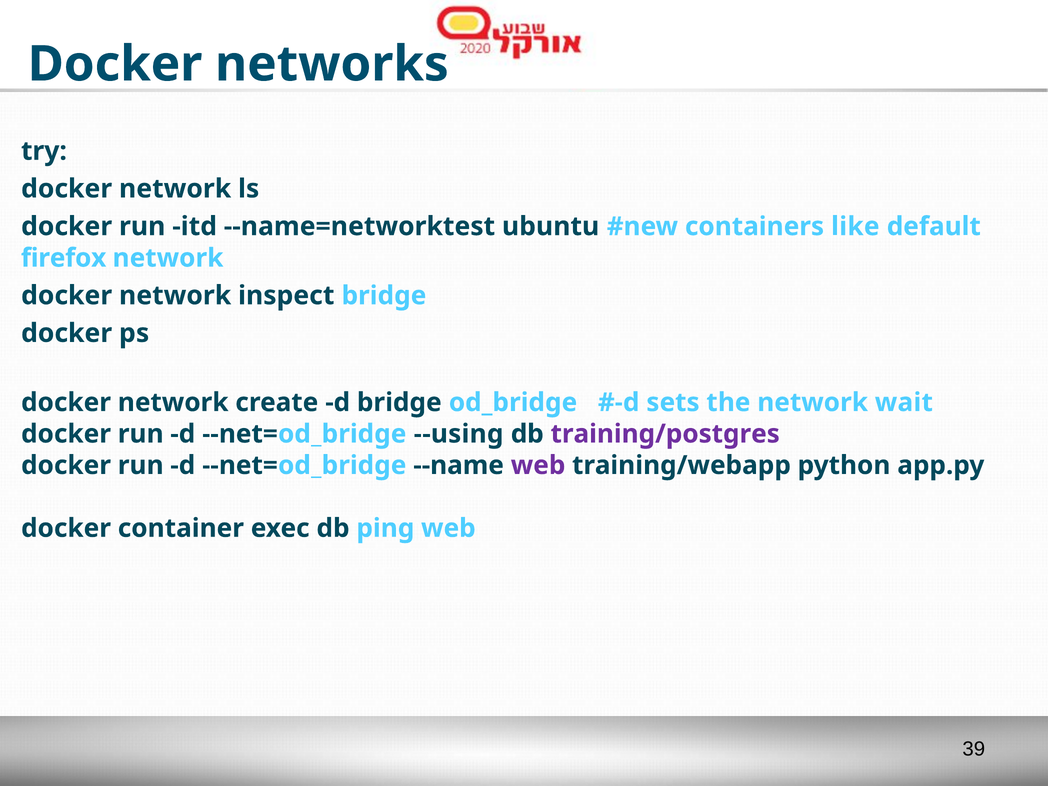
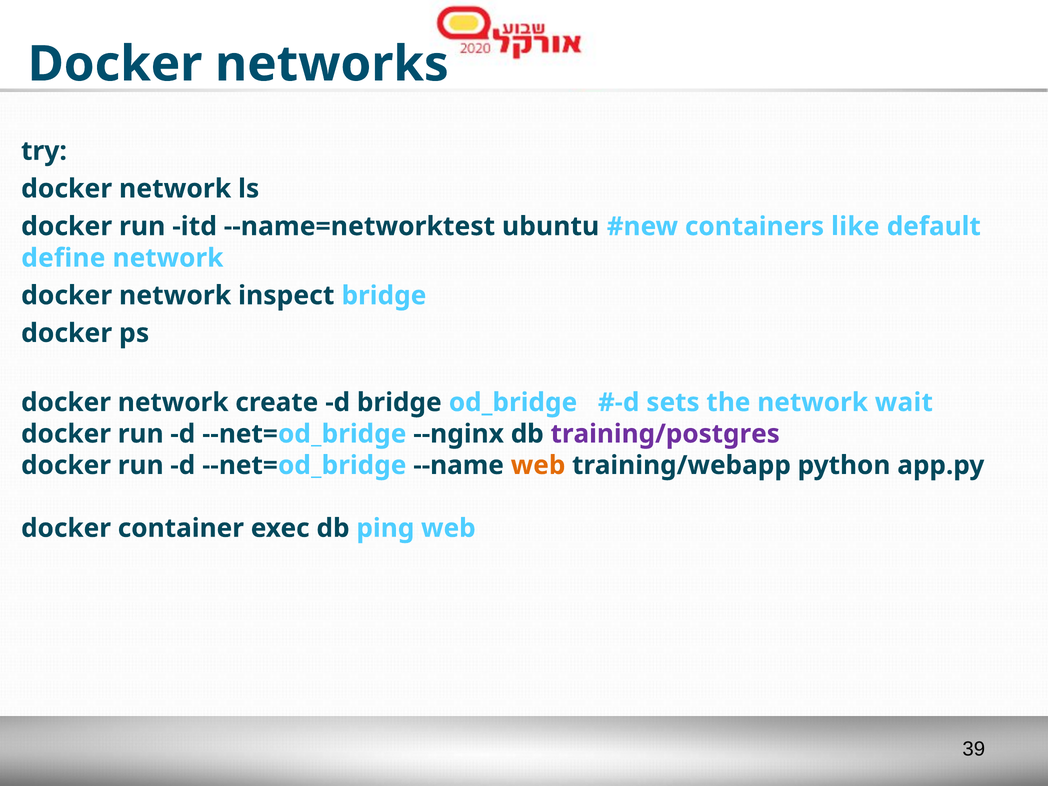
firefox: firefox -> define
--using: --using -> --nginx
web at (538, 465) colour: purple -> orange
